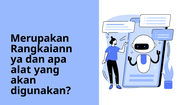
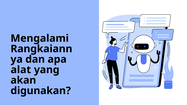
Merupakan: Merupakan -> Mengalami
